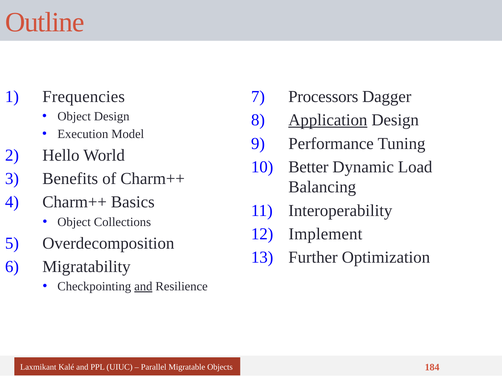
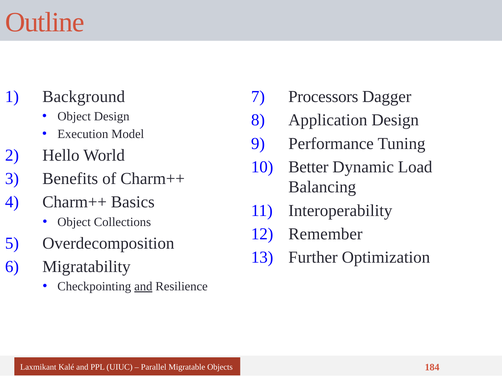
Frequencies: Frequencies -> Background
Application underline: present -> none
Implement: Implement -> Remember
